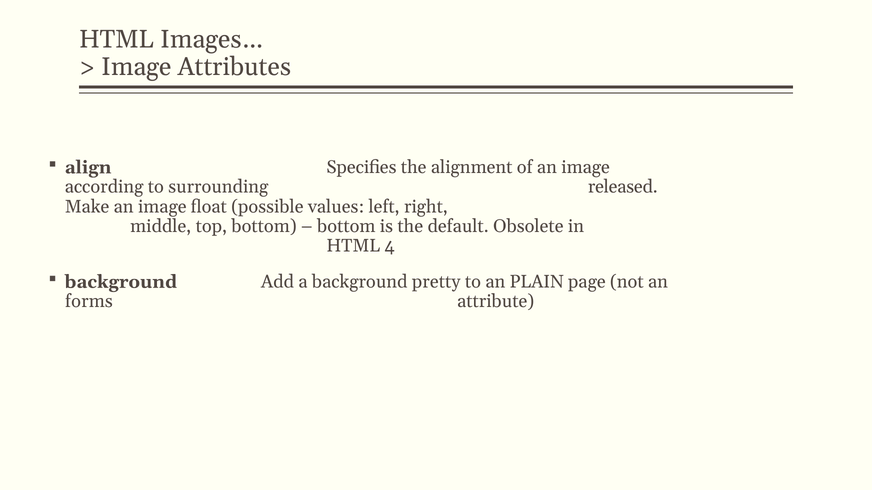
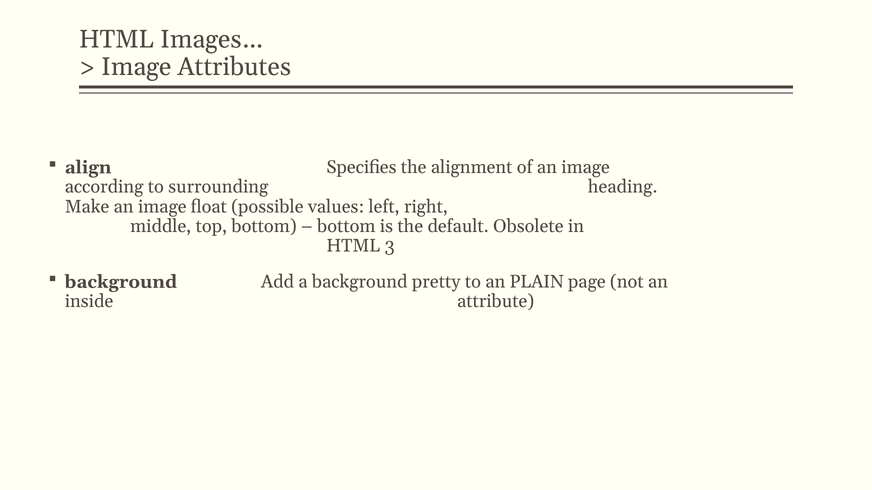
released: released -> heading
4: 4 -> 3
forms: forms -> inside
